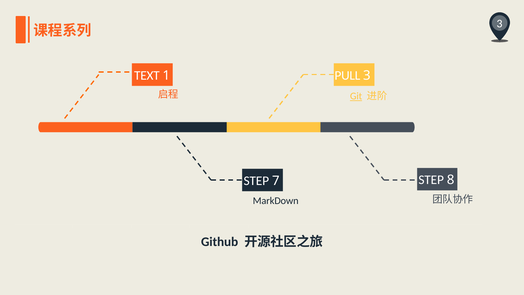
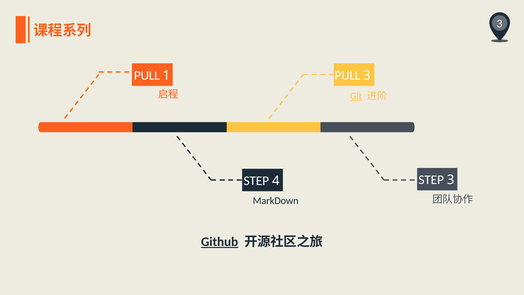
TEXT at (147, 75): TEXT -> PULL
7: 7 -> 4
STEP 8: 8 -> 3
Github underline: none -> present
